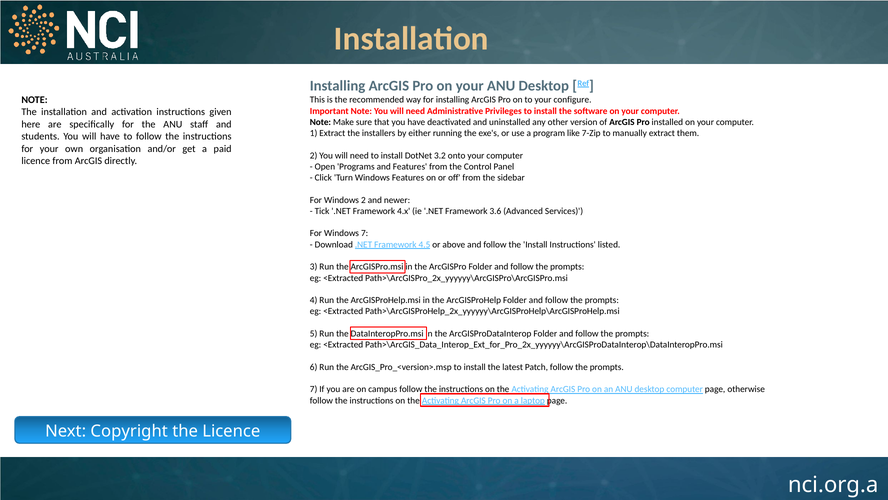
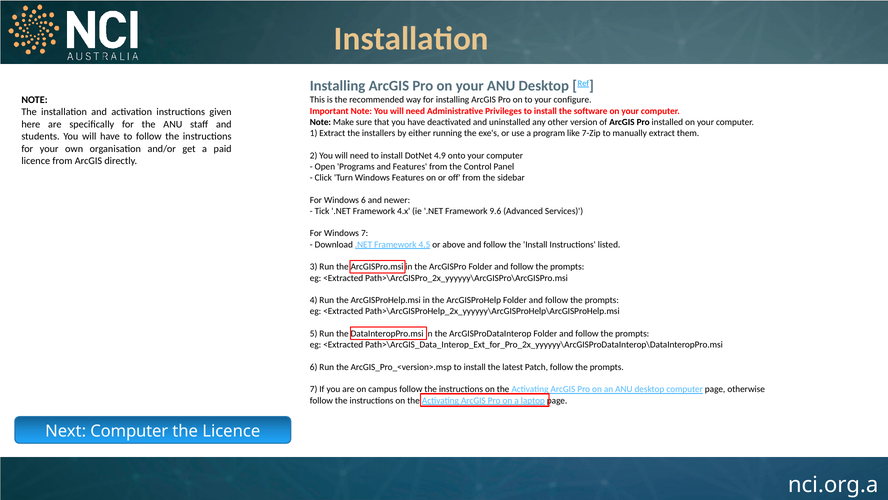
3.2: 3.2 -> 4.9
Windows 2: 2 -> 6
3.6: 3.6 -> 9.6
Next Copyright: Copyright -> Computer
